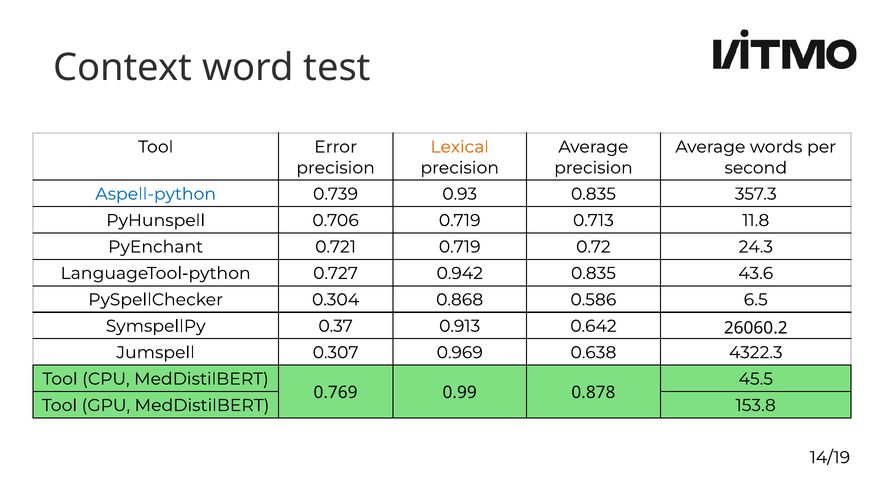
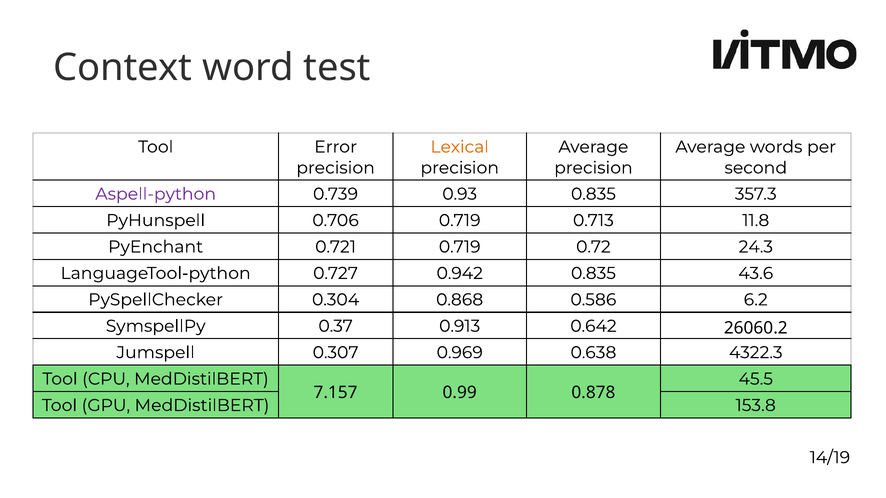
Aspell-python colour: blue -> purple
6.5: 6.5 -> 6.2
0.769: 0.769 -> 7.157
